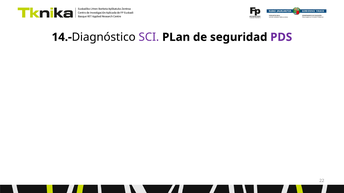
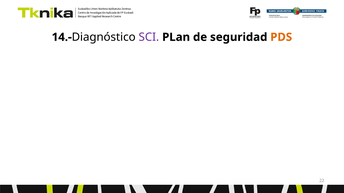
PDS colour: purple -> orange
